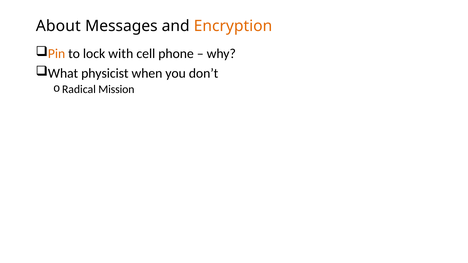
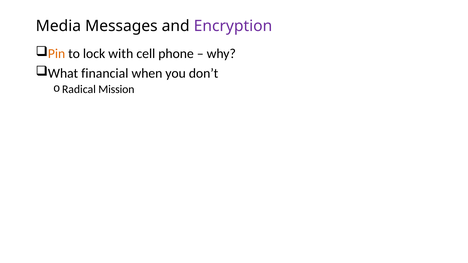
About: About -> Media
Encryption colour: orange -> purple
physicist: physicist -> financial
